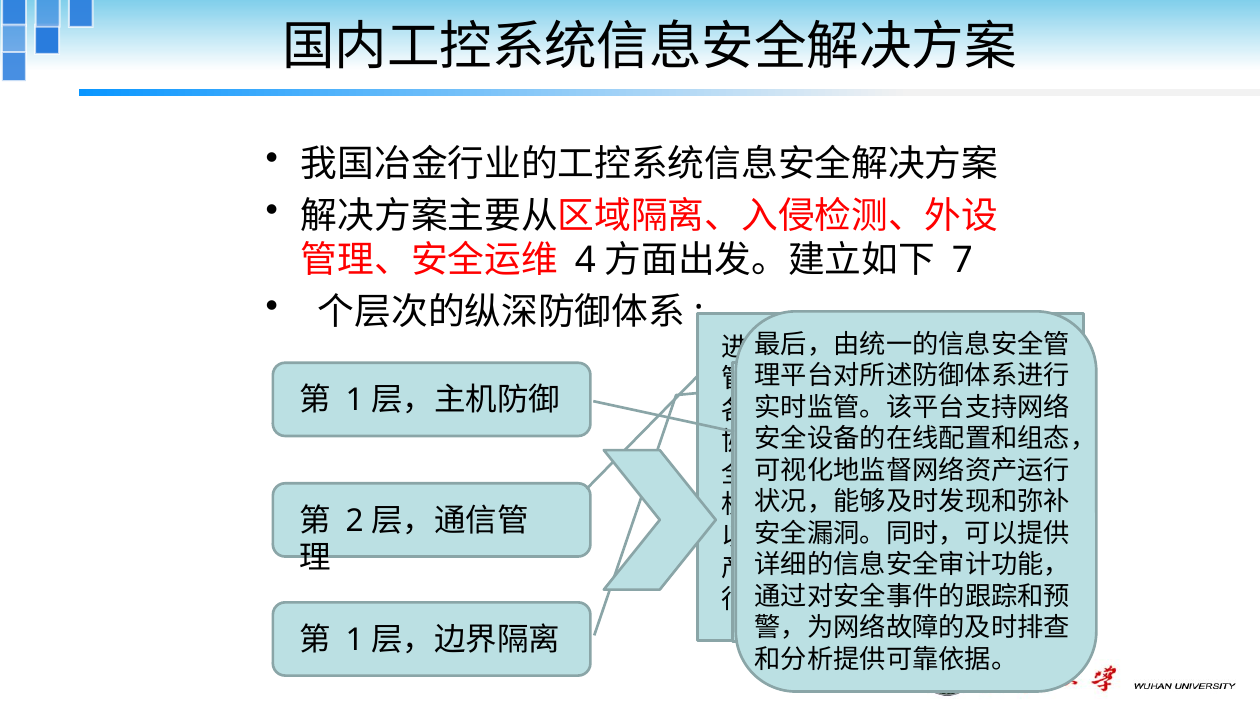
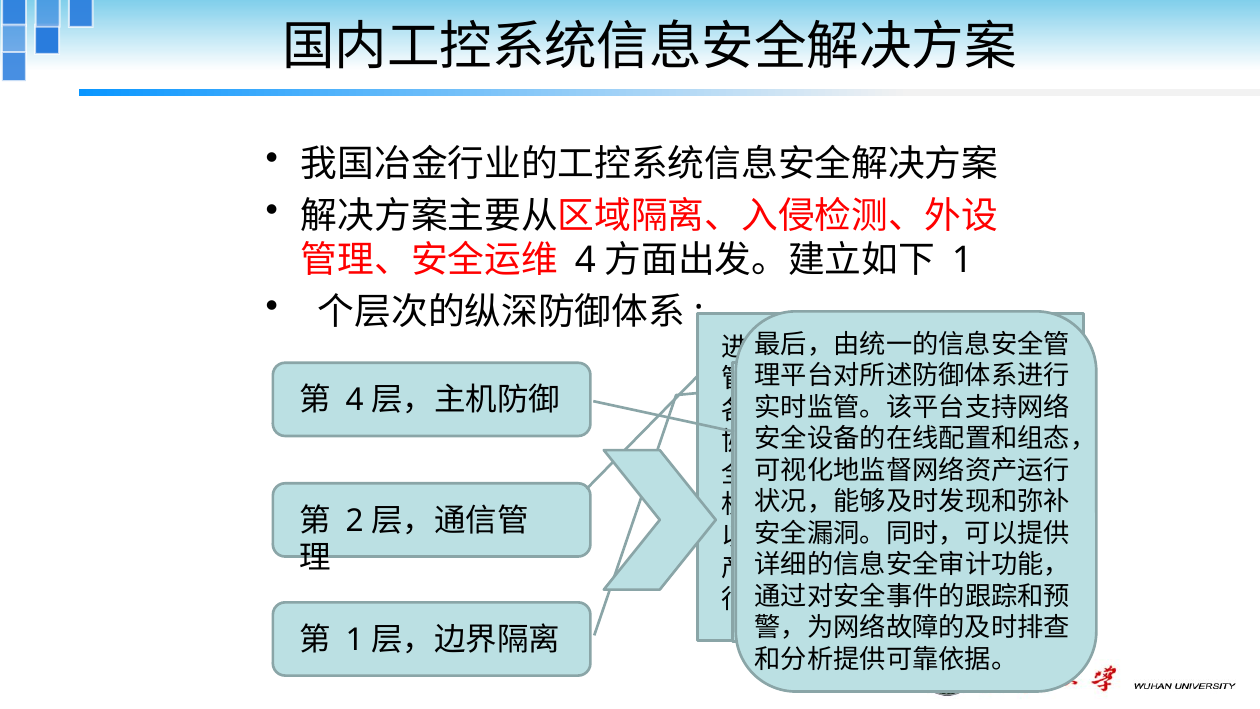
7 at (962, 260): 7 -> 1
1 at (355, 400): 1 -> 4
